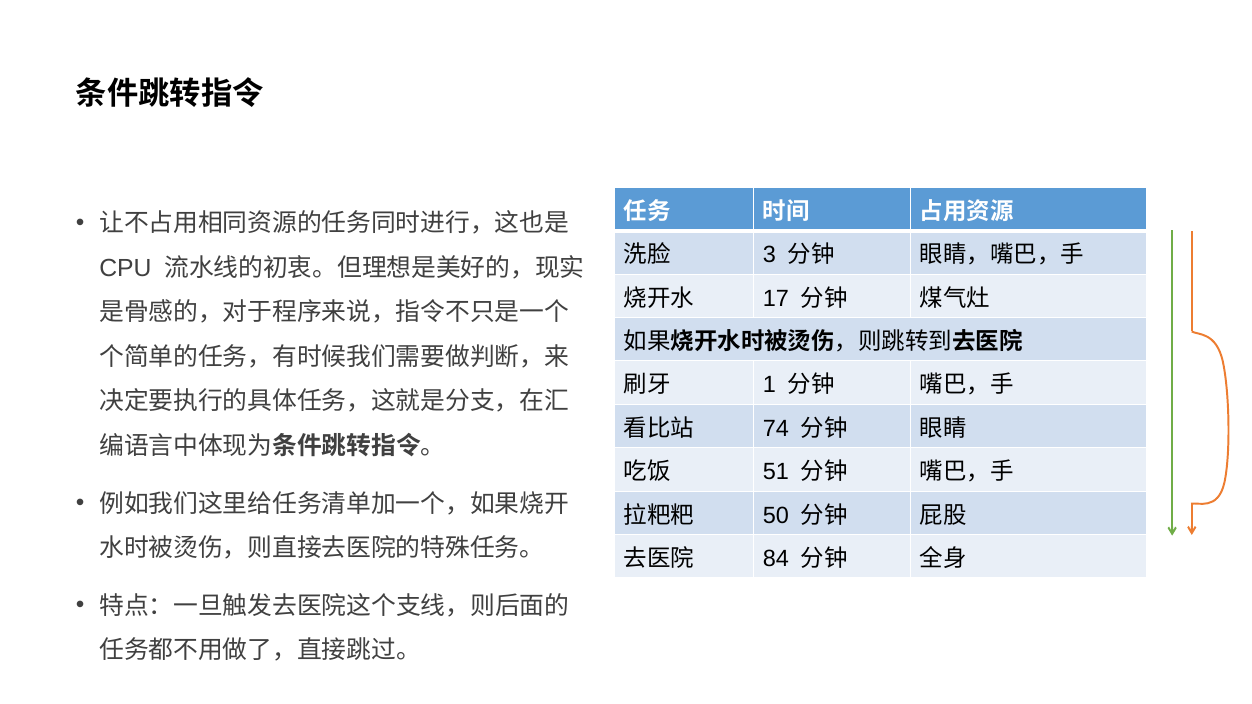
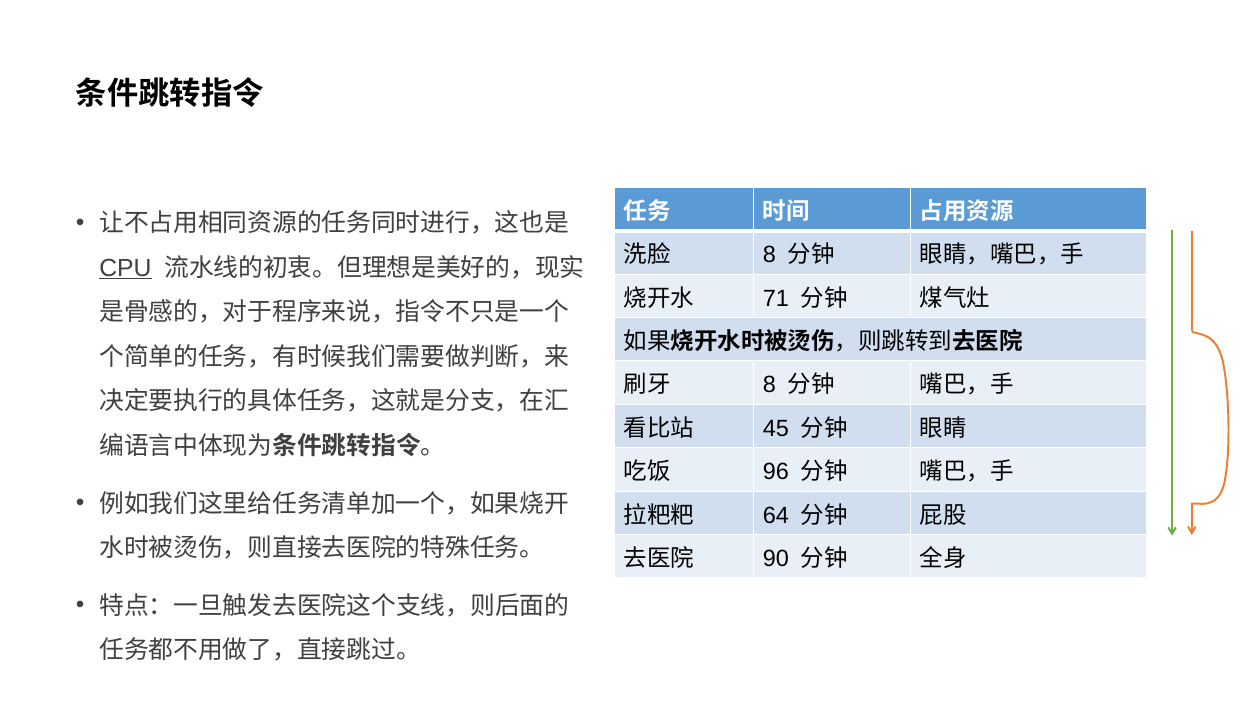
3 at (769, 255): 3 -> 8
CPU underline: none -> present
17: 17 -> 71
1 at (769, 385): 1 -> 8
74: 74 -> 45
51: 51 -> 96
50: 50 -> 64
84: 84 -> 90
